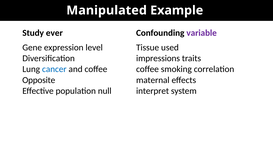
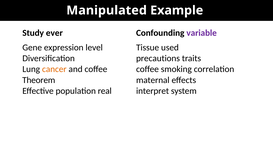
impressions: impressions -> precautions
cancer colour: blue -> orange
Opposite: Opposite -> Theorem
null: null -> real
